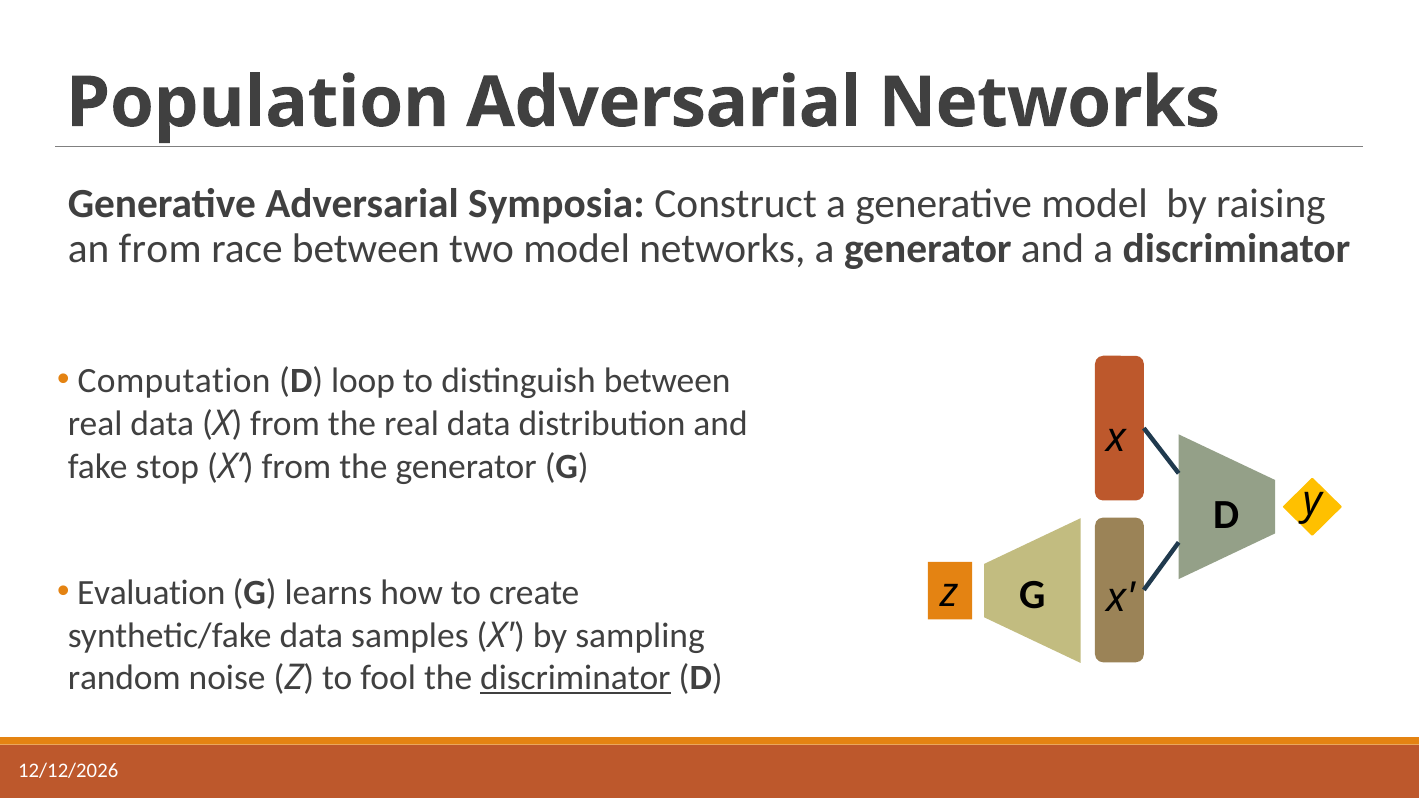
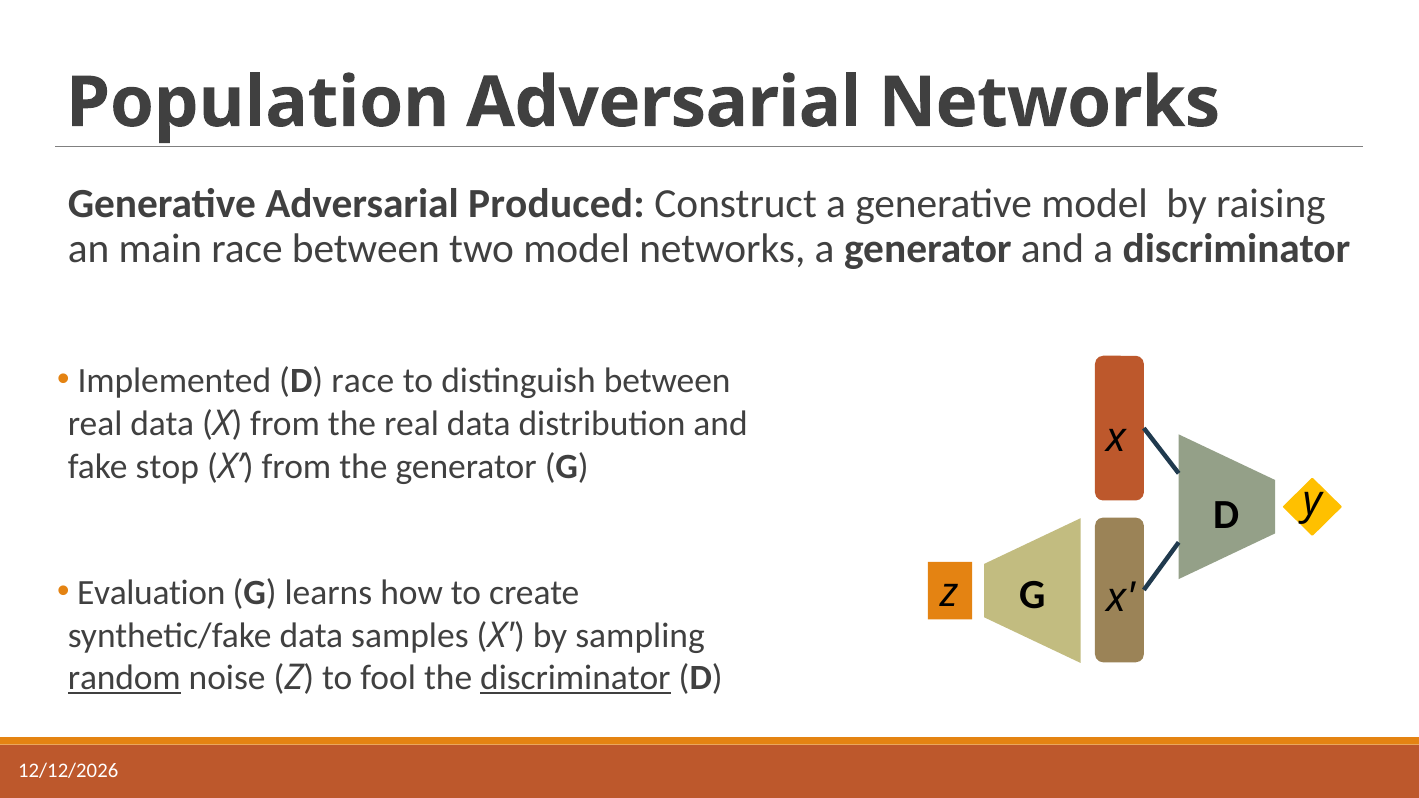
Symposia: Symposia -> Produced
an from: from -> main
Computation: Computation -> Implemented
D loop: loop -> race
random underline: none -> present
